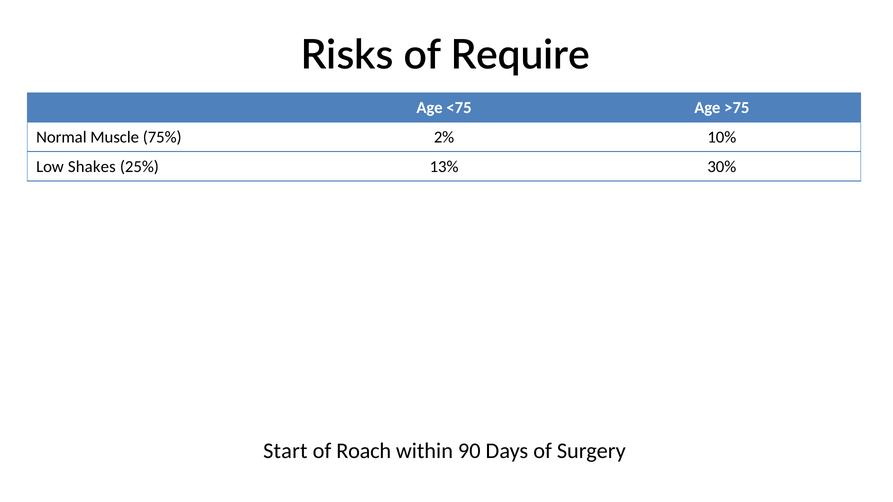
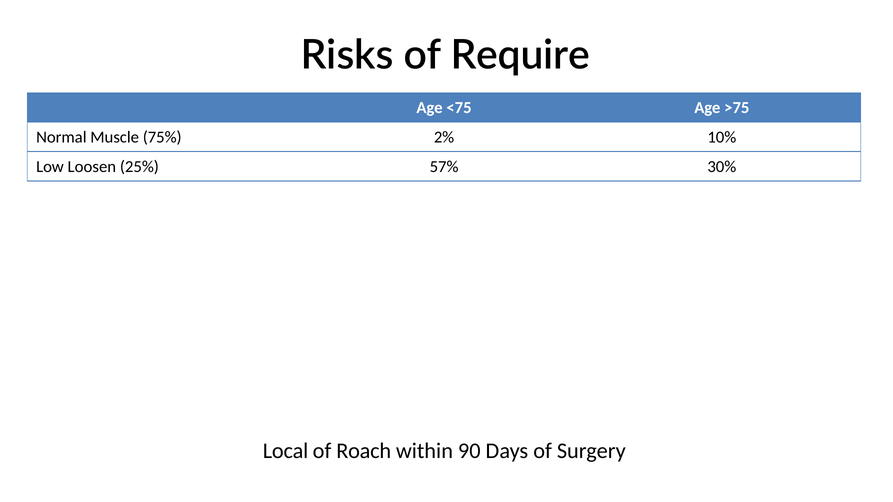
Shakes: Shakes -> Loosen
13%: 13% -> 57%
Start: Start -> Local
